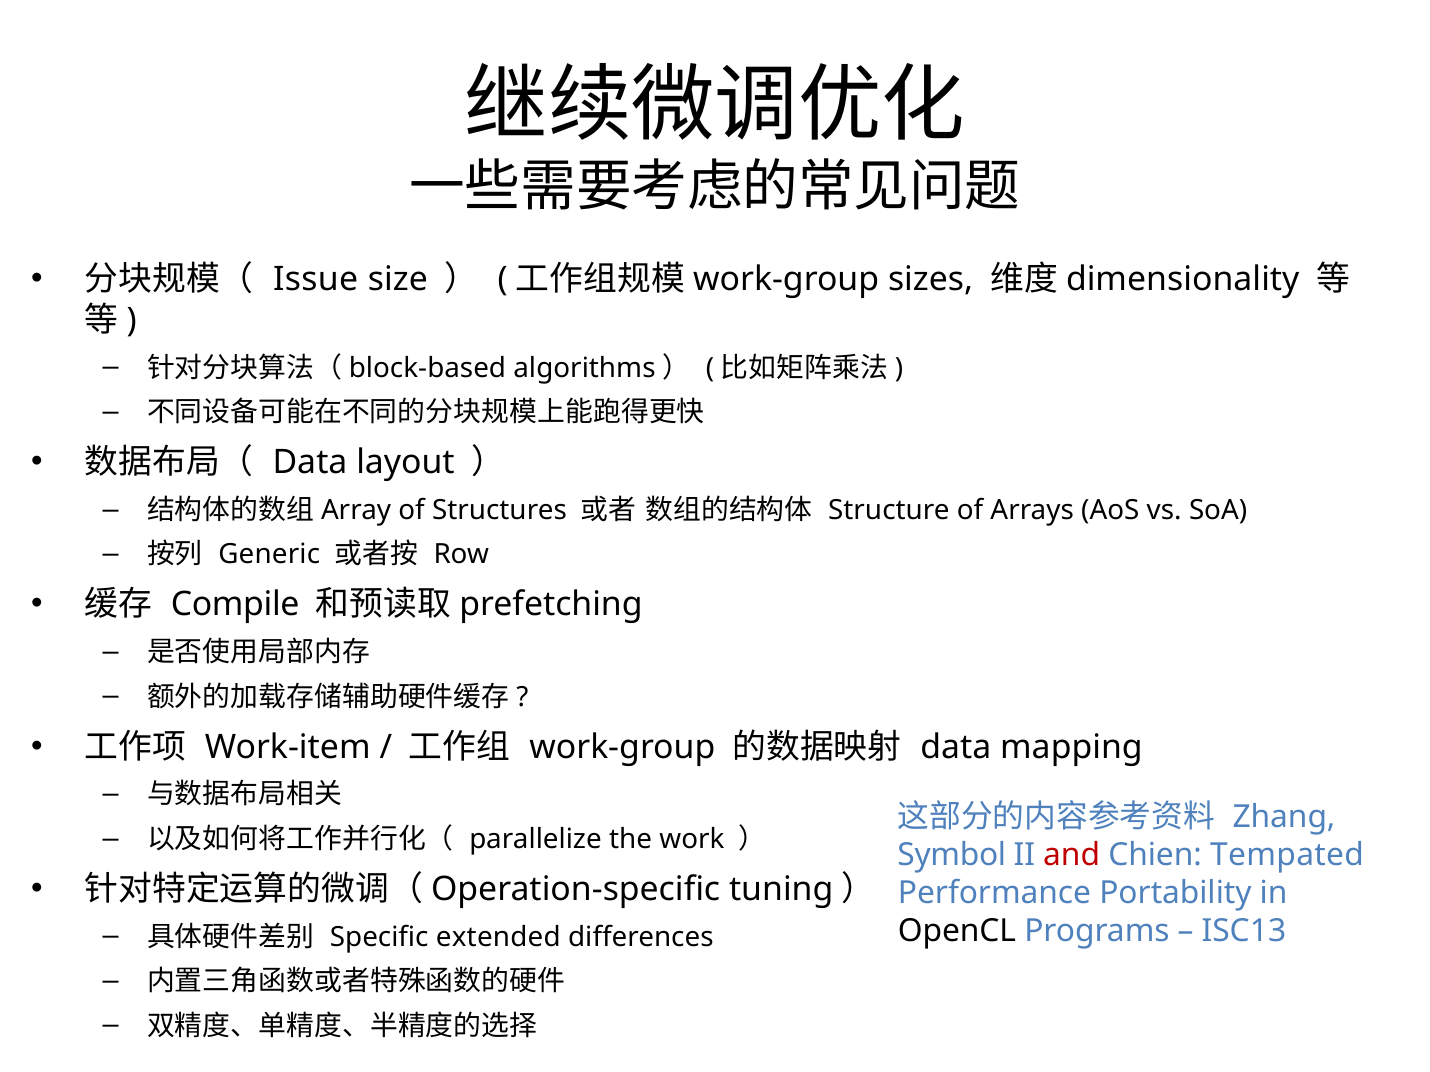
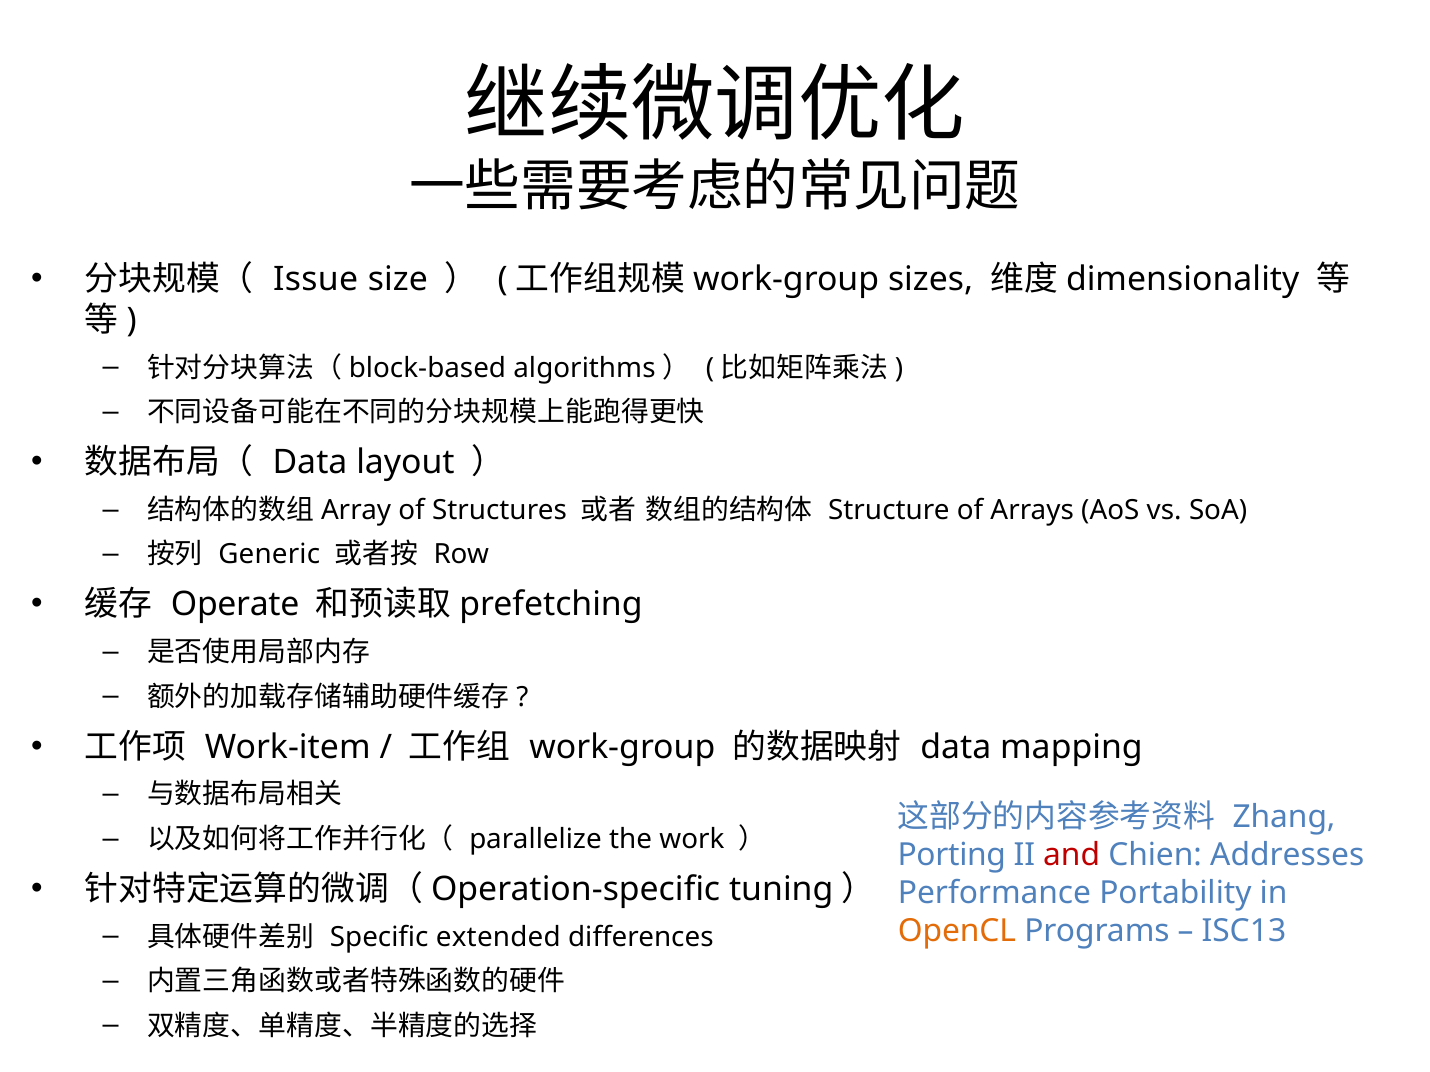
Compile: Compile -> Operate
Symbol: Symbol -> Porting
Tempated: Tempated -> Addresses
OpenCL colour: black -> orange
